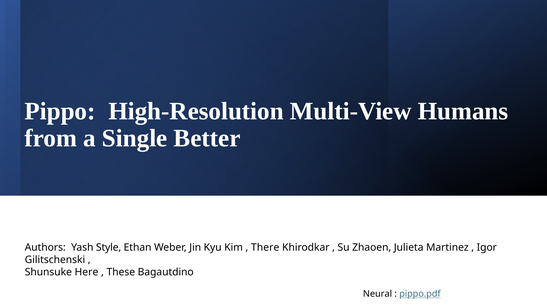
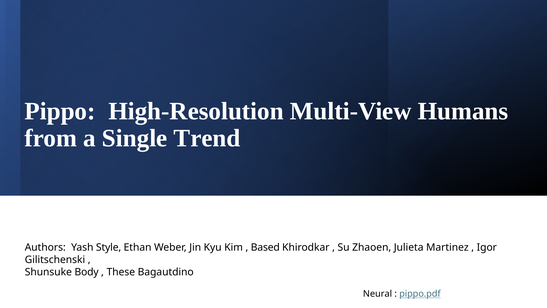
Better: Better -> Trend
There: There -> Based
Here: Here -> Body
